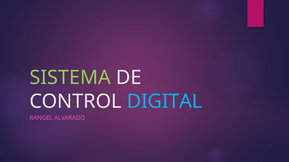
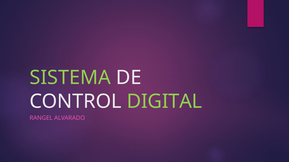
DIGITAL colour: light blue -> light green
